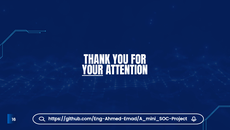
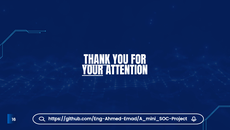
THANK underline: none -> present
